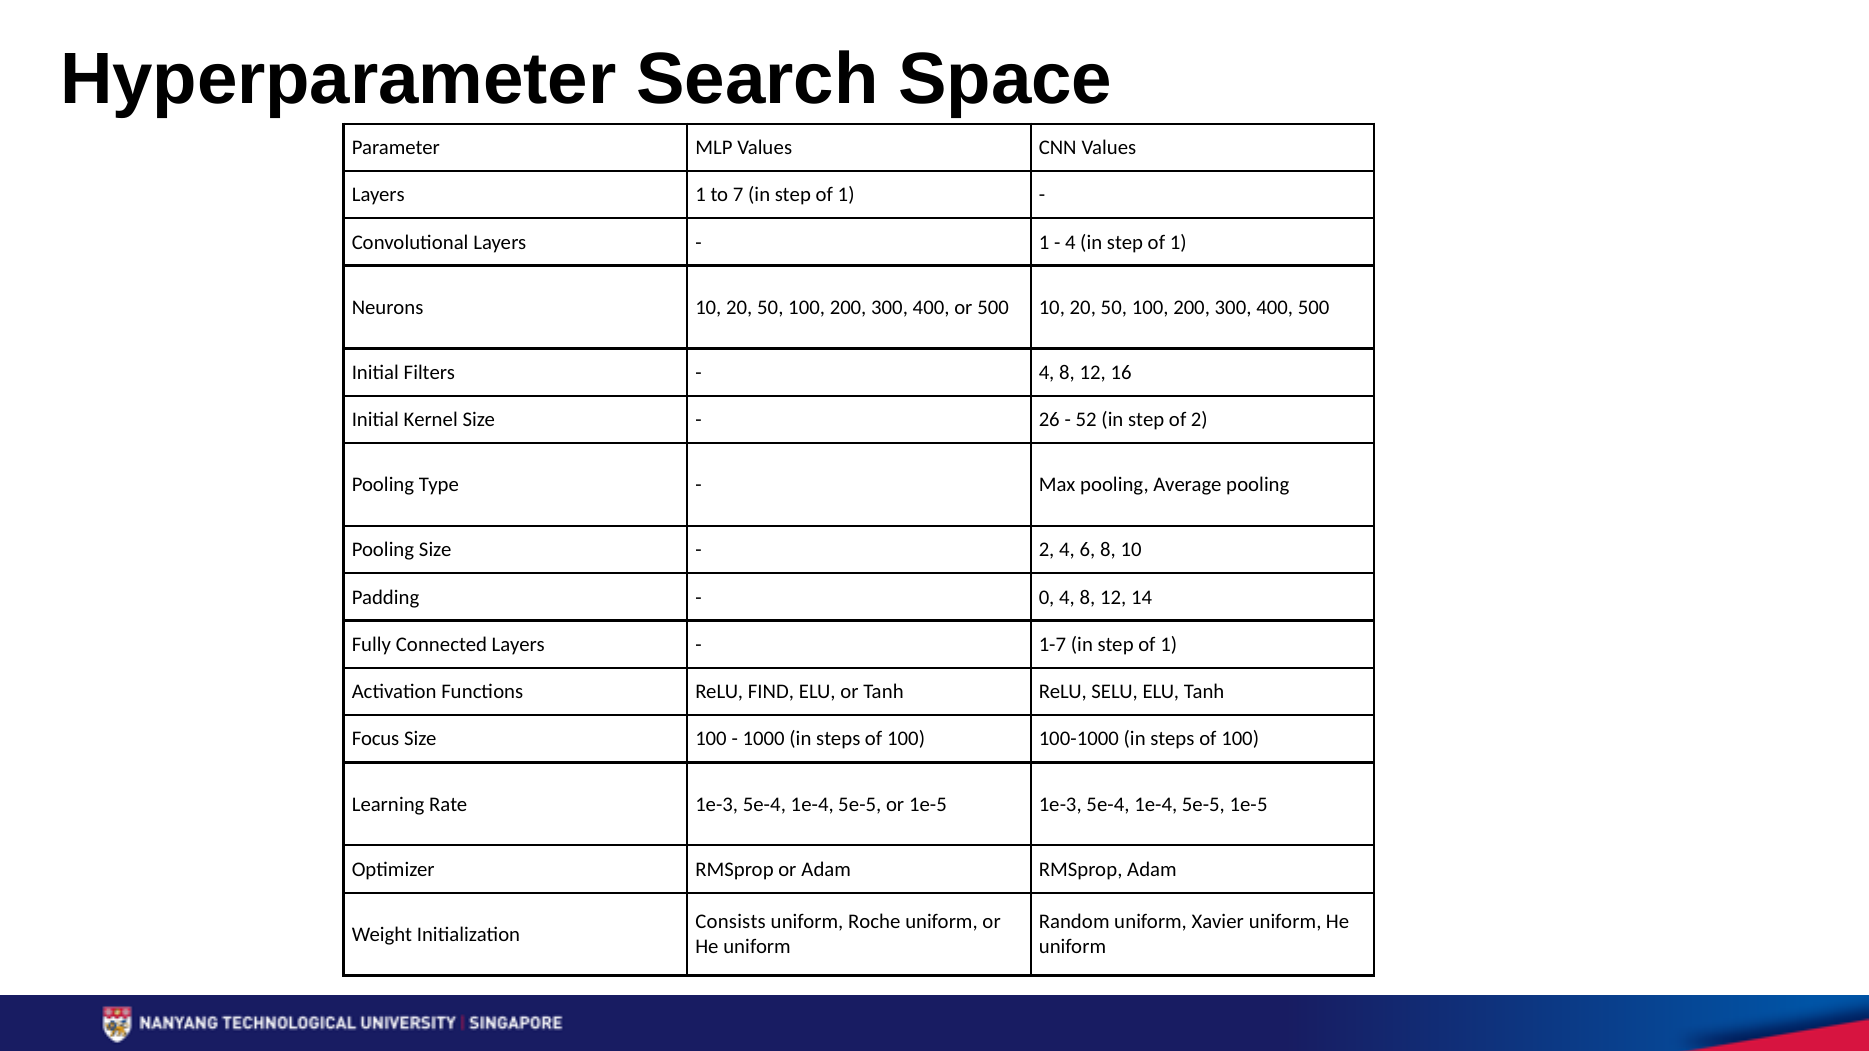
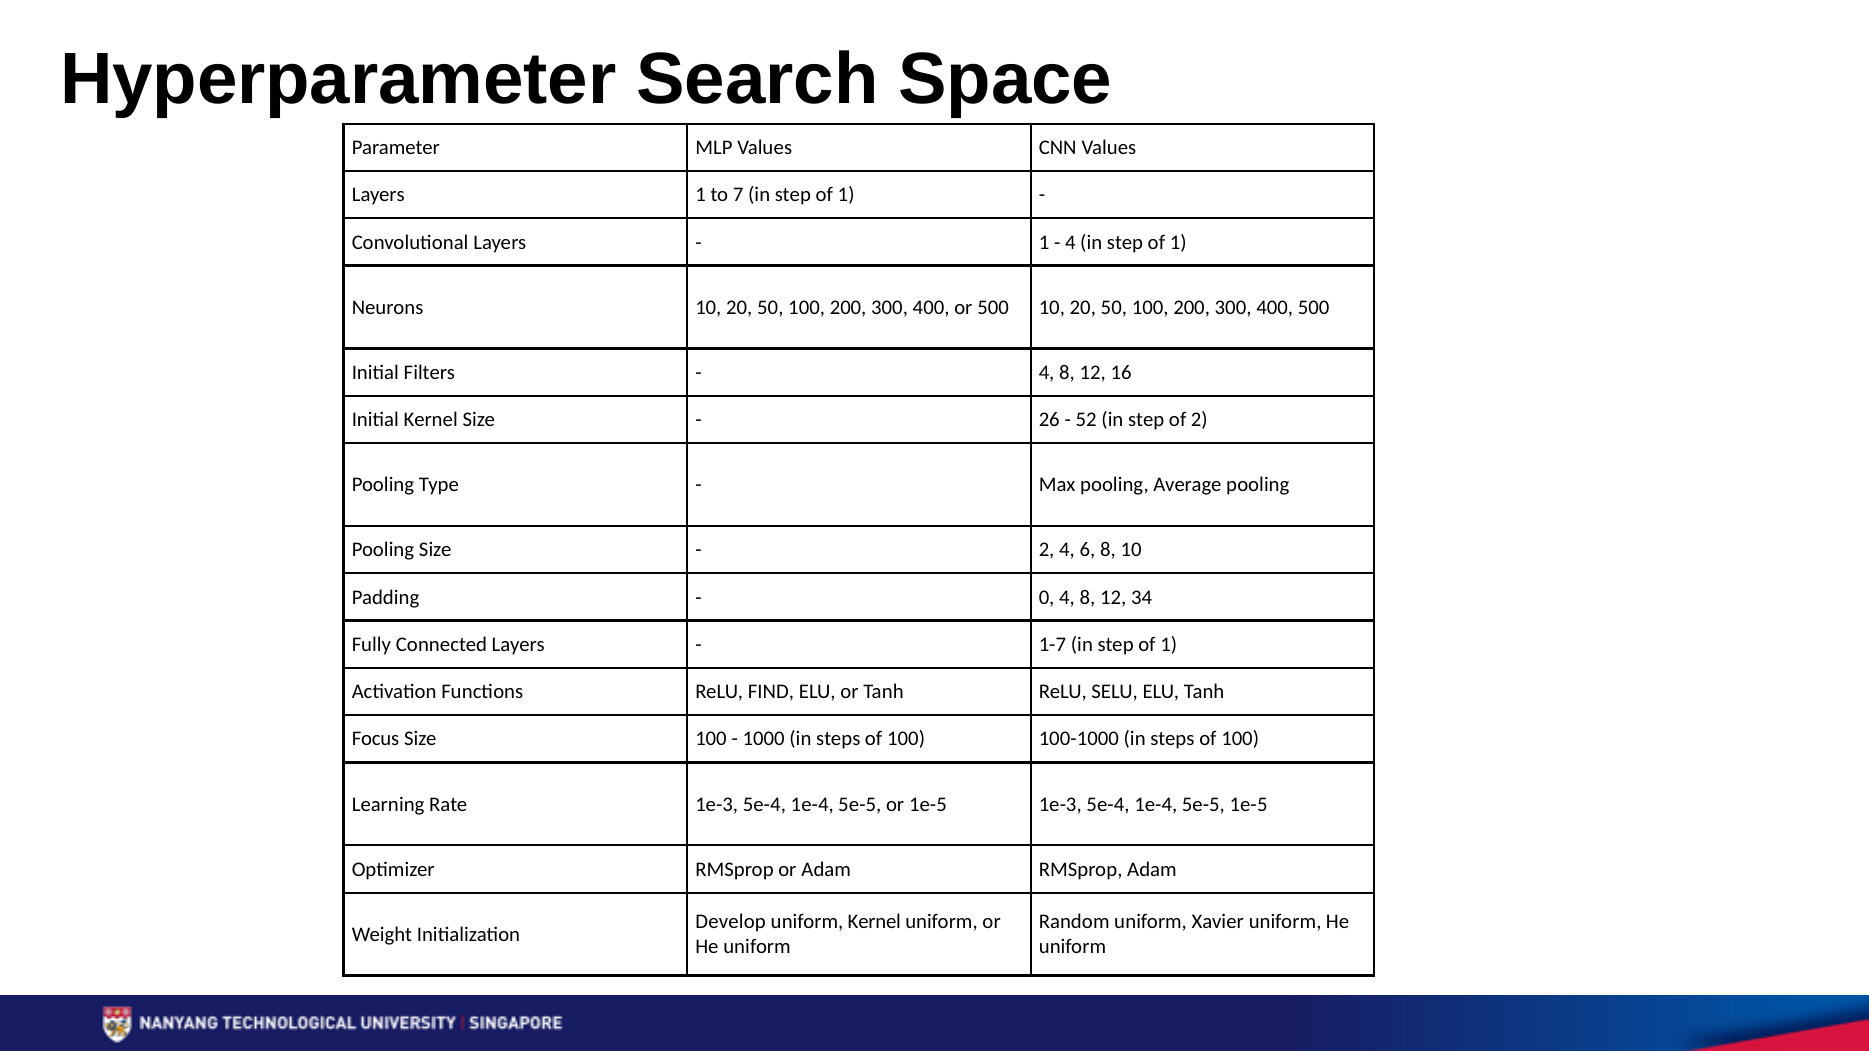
14: 14 -> 34
Consists: Consists -> Develop
uniform Roche: Roche -> Kernel
